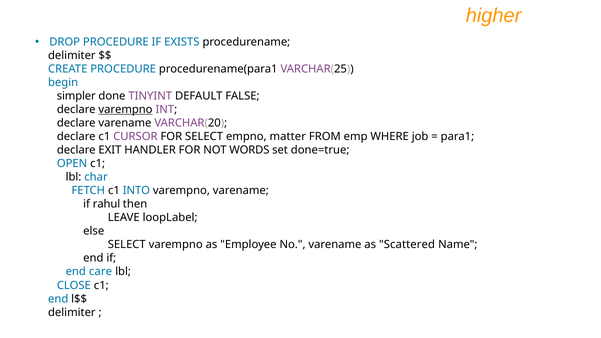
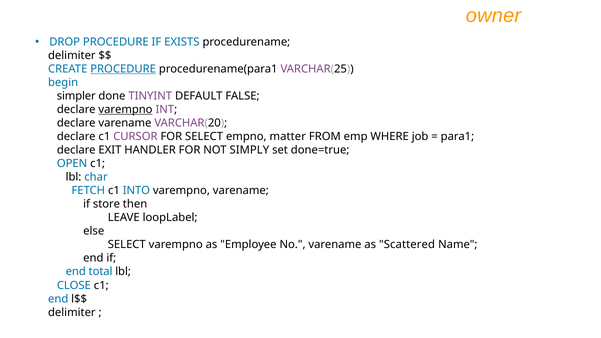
higher: higher -> owner
PROCEDURE at (123, 69) underline: none -> present
WORDS: WORDS -> SIMPLY
rahul: rahul -> store
care: care -> total
